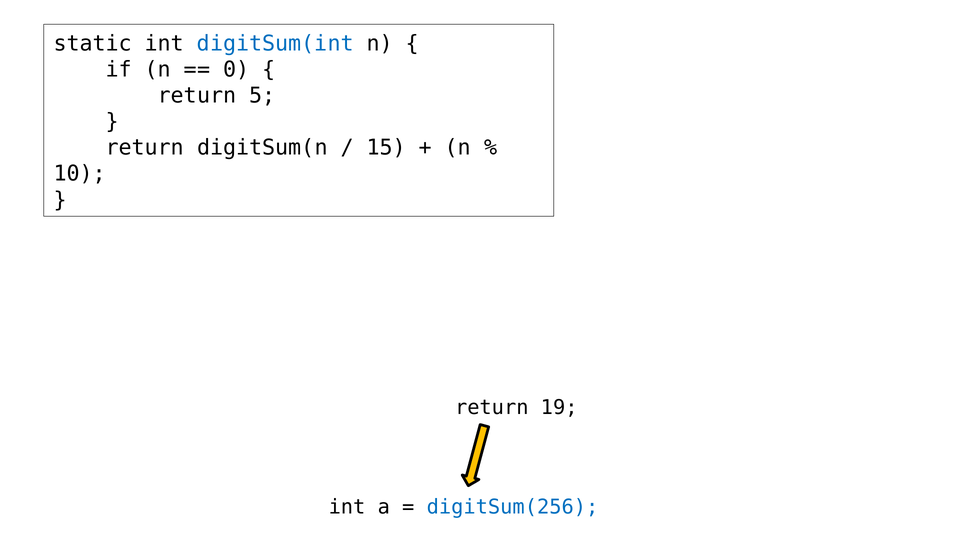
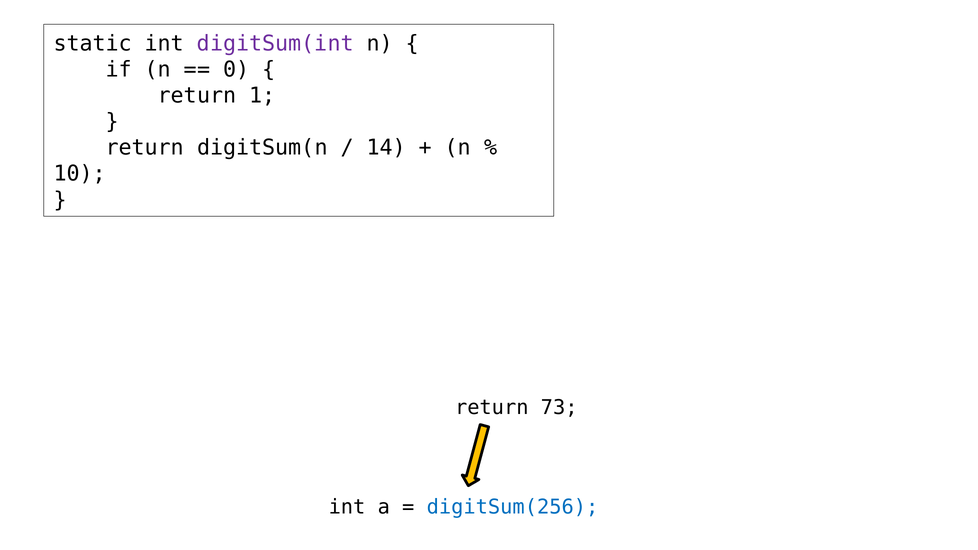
digitSum(int colour: blue -> purple
5: 5 -> 1
15: 15 -> 14
19: 19 -> 73
